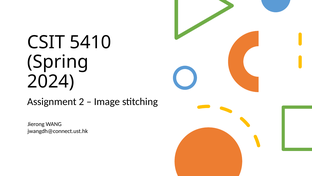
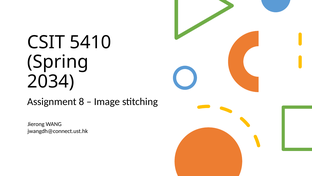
2024: 2024 -> 2034
2: 2 -> 8
